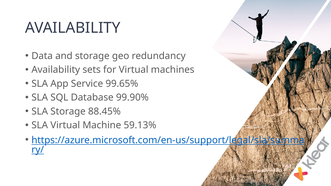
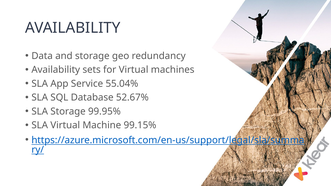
99.65%: 99.65% -> 55.04%
99.90%: 99.90% -> 52.67%
88.45%: 88.45% -> 99.95%
59.13%: 59.13% -> 99.15%
